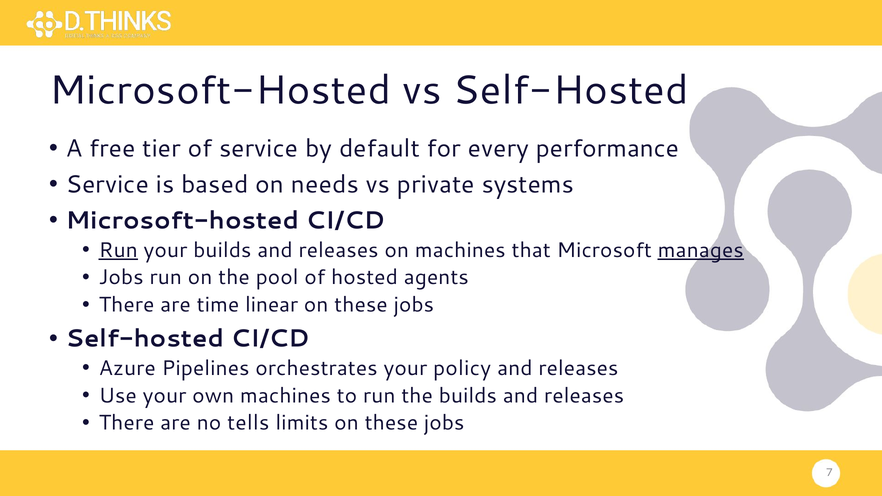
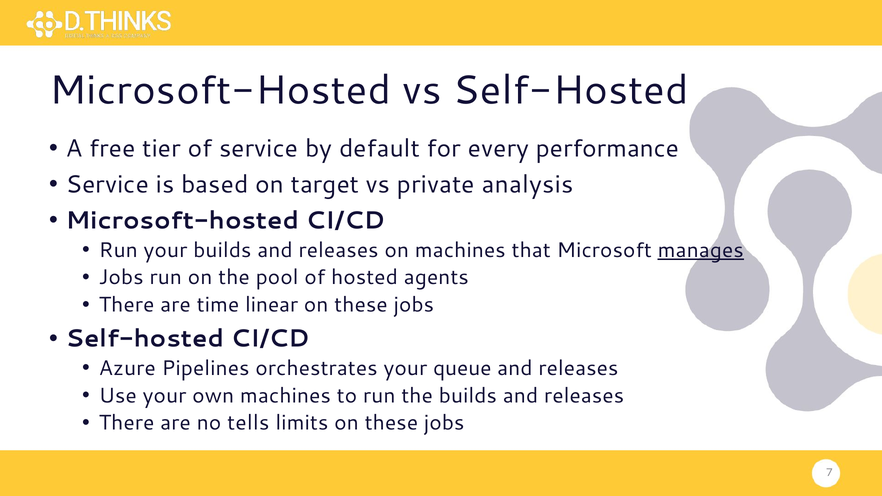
needs: needs -> target
systems: systems -> analysis
Run at (118, 250) underline: present -> none
policy: policy -> queue
